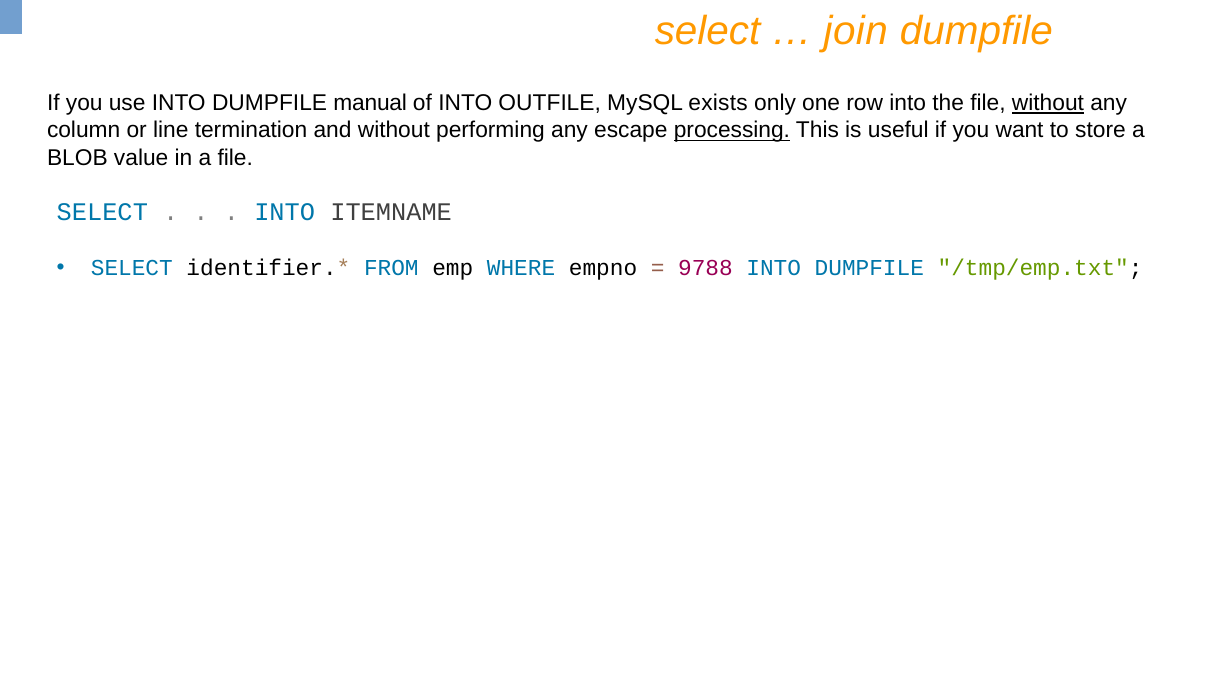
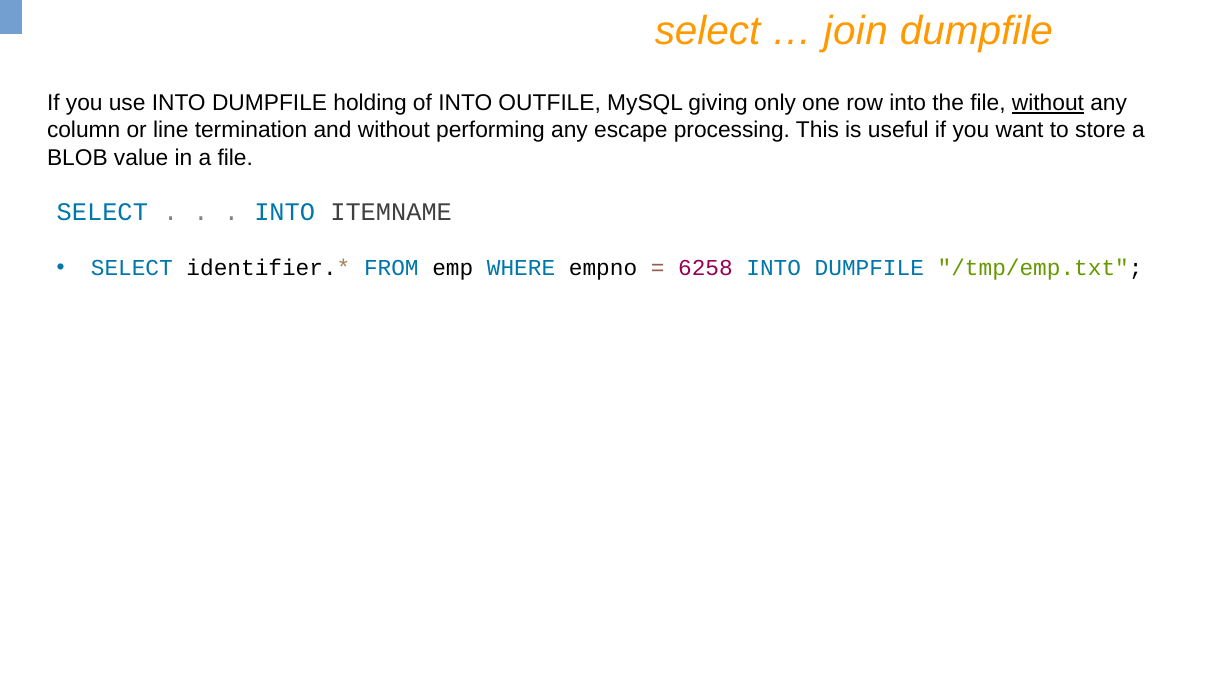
manual: manual -> holding
exists: exists -> giving
processing underline: present -> none
9788: 9788 -> 6258
